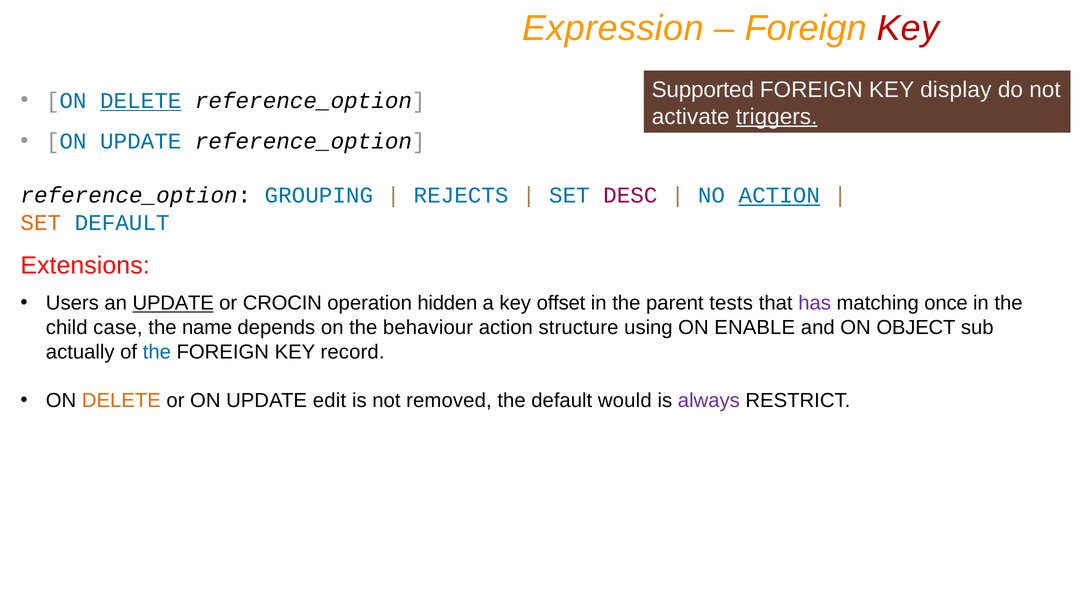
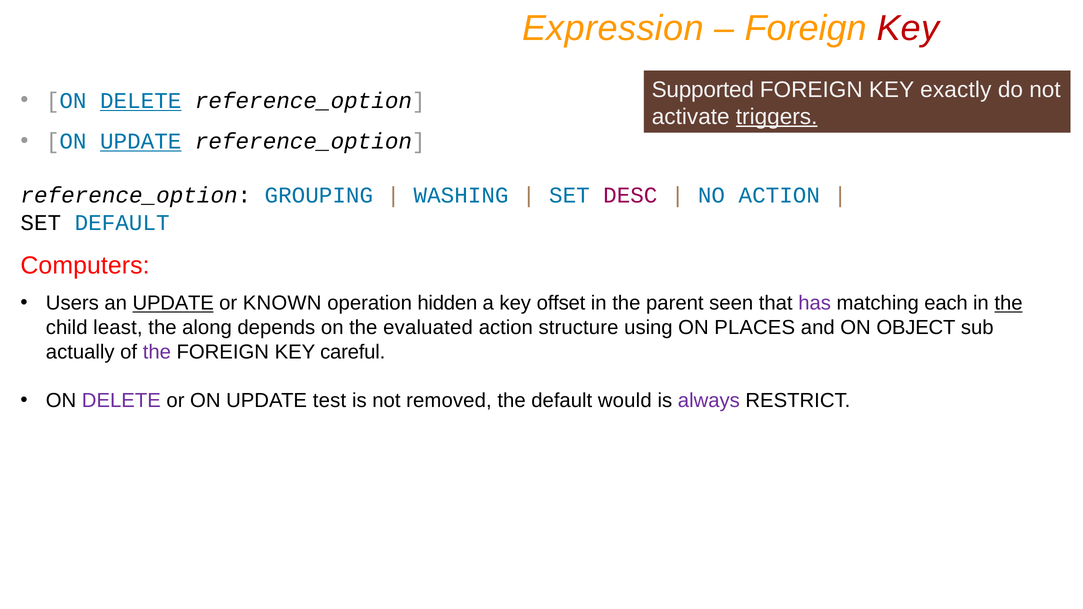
display: display -> exactly
UPDATE at (141, 141) underline: none -> present
REJECTS: REJECTS -> WASHING
ACTION at (779, 196) underline: present -> none
SET at (41, 223) colour: orange -> black
Extensions: Extensions -> Computers
CROCIN: CROCIN -> KNOWN
tests: tests -> seen
once: once -> each
the at (1009, 303) underline: none -> present
case: case -> least
name: name -> along
behaviour: behaviour -> evaluated
ENABLE: ENABLE -> PLACES
the at (157, 352) colour: blue -> purple
record: record -> careful
DELETE at (121, 401) colour: orange -> purple
edit: edit -> test
